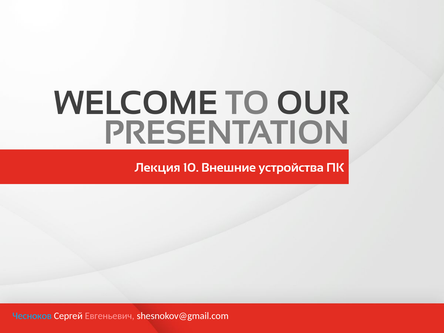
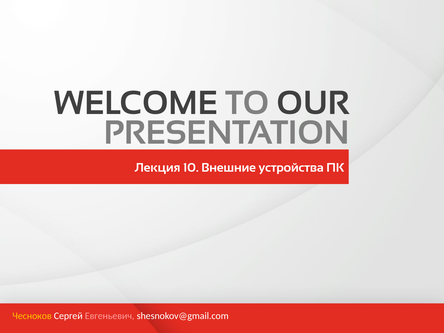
Чесноков colour: light blue -> yellow
